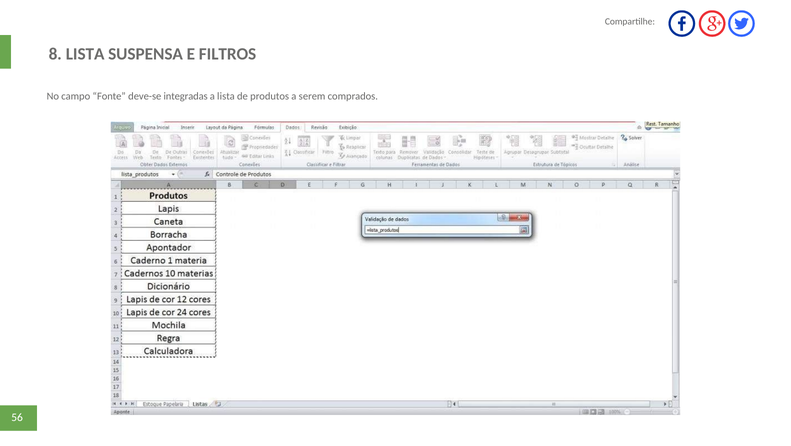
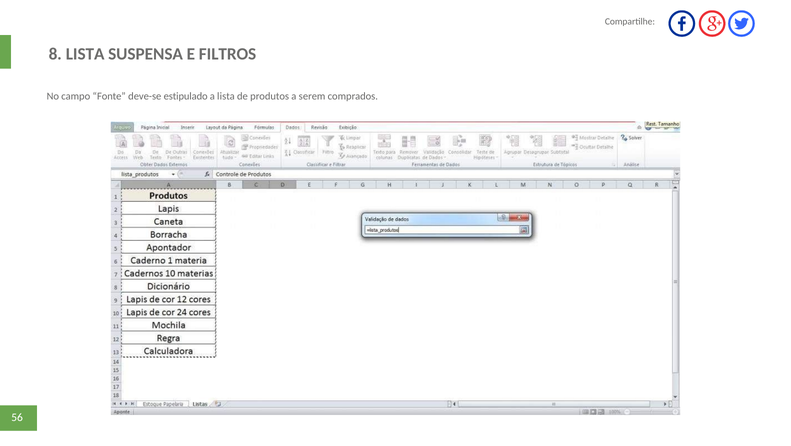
integradas: integradas -> estipulado
